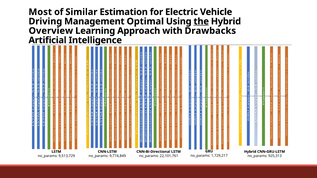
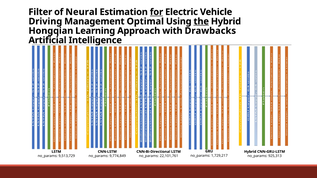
Most: Most -> Filter
Similar: Similar -> Neural
for underline: none -> present
Overview: Overview -> Hongqian
